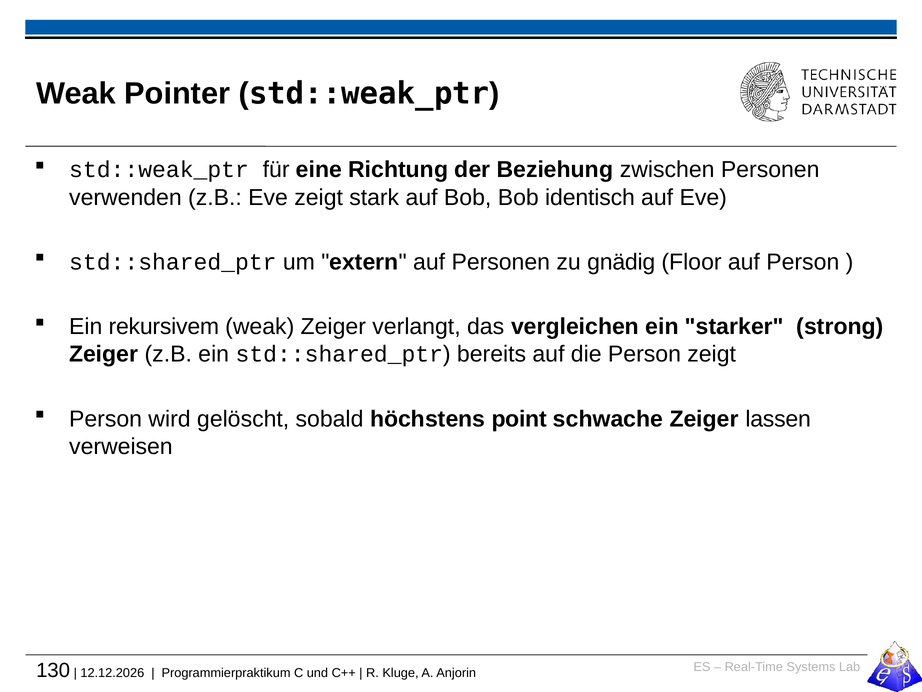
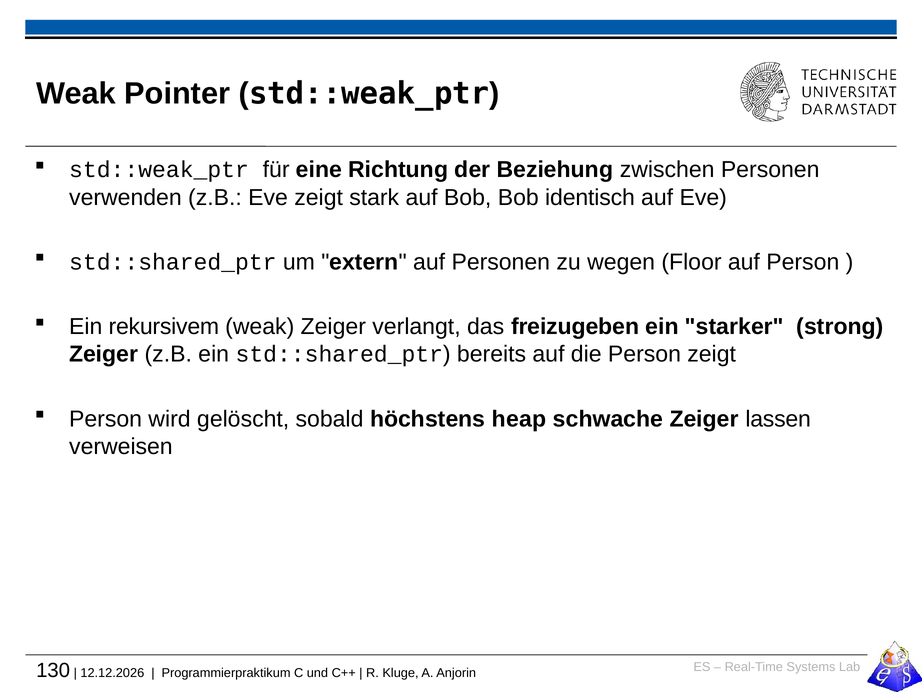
gnädig: gnädig -> wegen
vergleichen: vergleichen -> freizugeben
point: point -> heap
